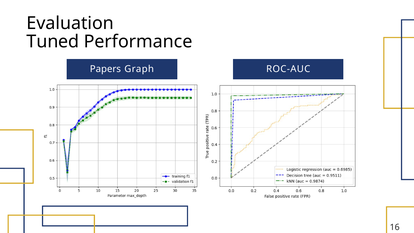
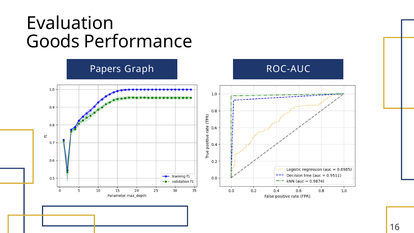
Tuned: Tuned -> Goods
